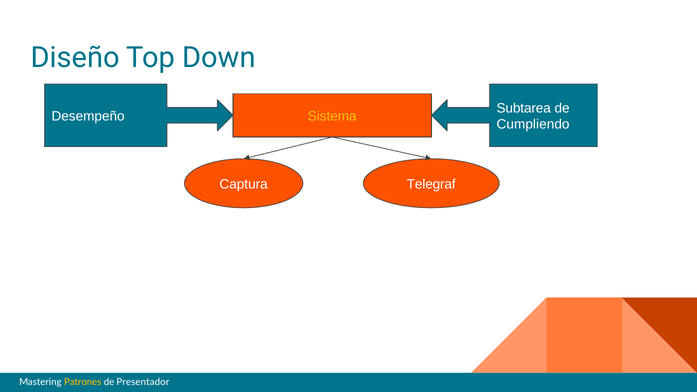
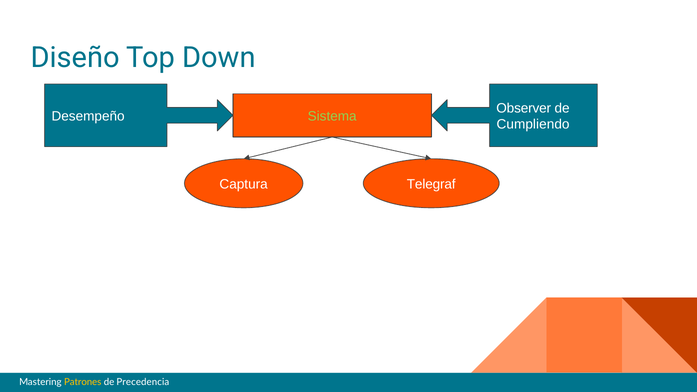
Subtarea: Subtarea -> Observer
Sistema colour: yellow -> light green
Presentador: Presentador -> Precedencia
